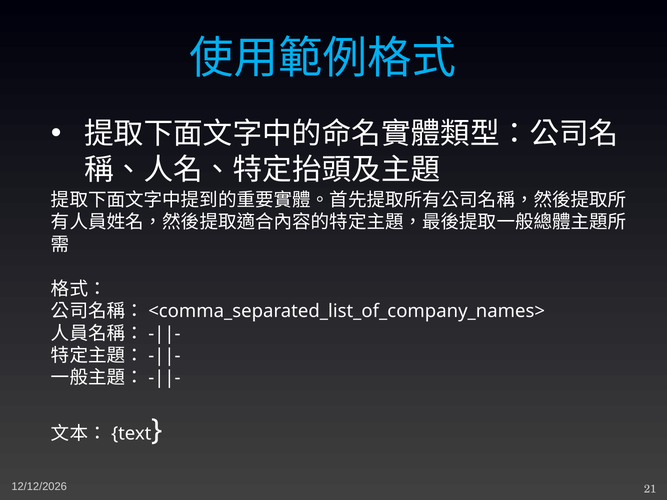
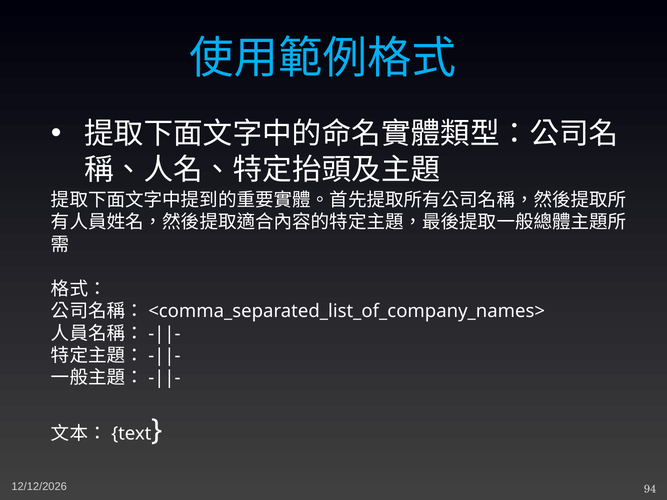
21: 21 -> 94
